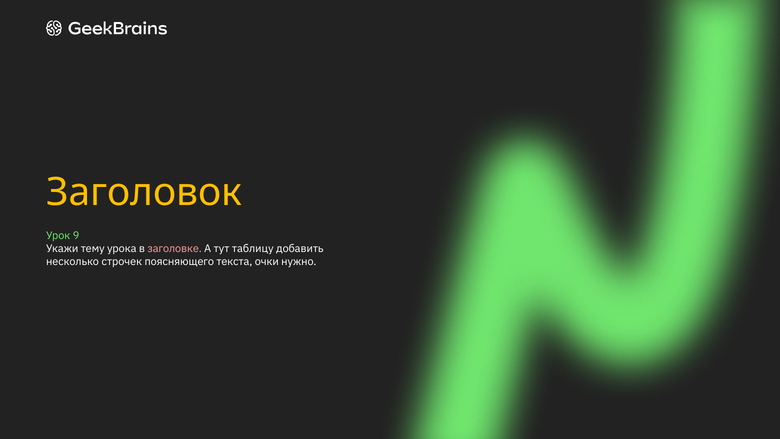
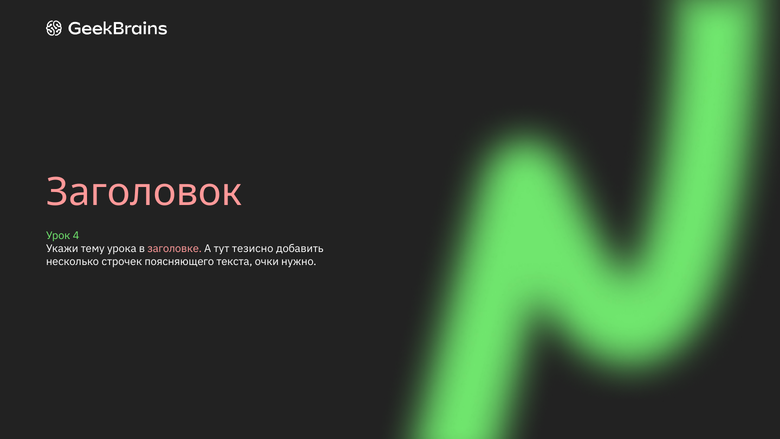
Заголовок colour: yellow -> pink
9: 9 -> 4
таблицу: таблицу -> тезисно
